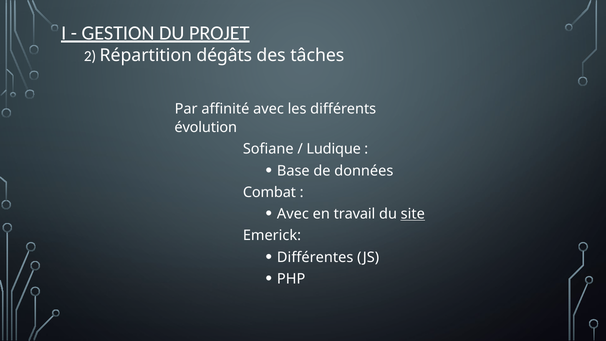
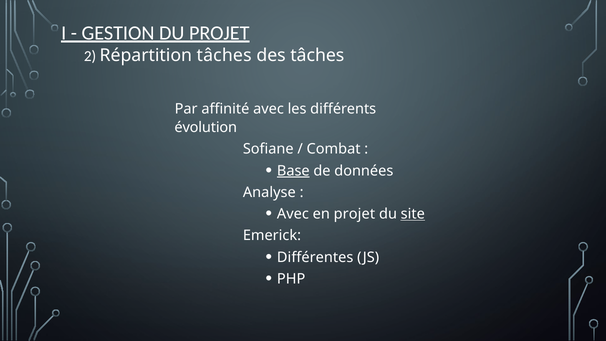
Répartition dégâts: dégâts -> tâches
Ludique: Ludique -> Combat
Base underline: none -> present
Combat: Combat -> Analyse
en travail: travail -> projet
